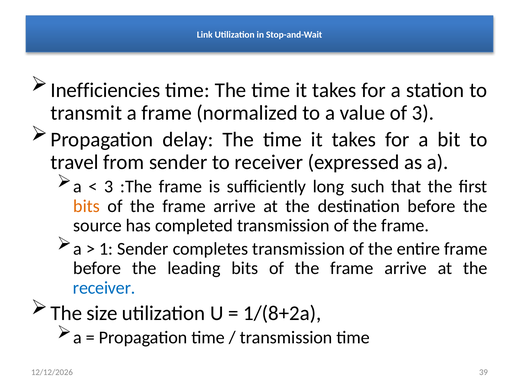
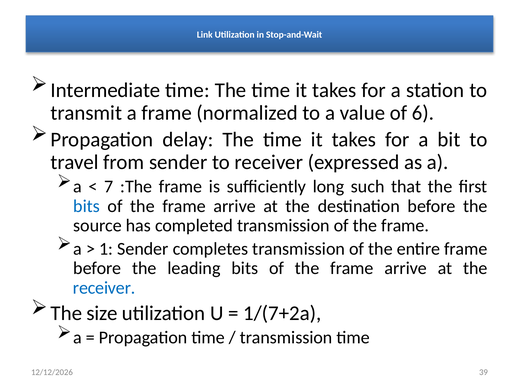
Inefficiencies: Inefficiencies -> Intermediate
of 3: 3 -> 6
3 at (109, 186): 3 -> 7
bits at (87, 206) colour: orange -> blue
1/(8+2a: 1/(8+2a -> 1/(7+2a
